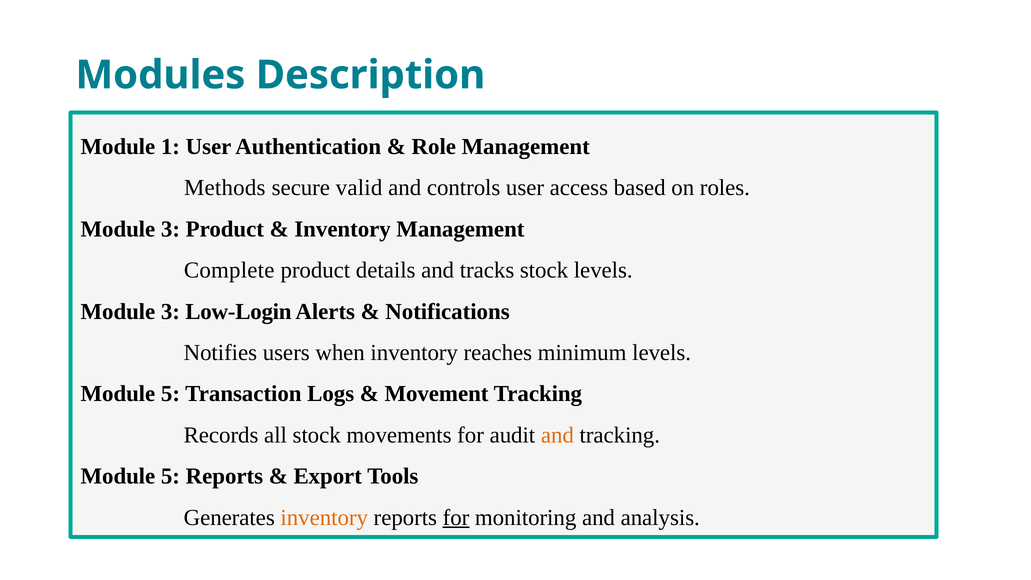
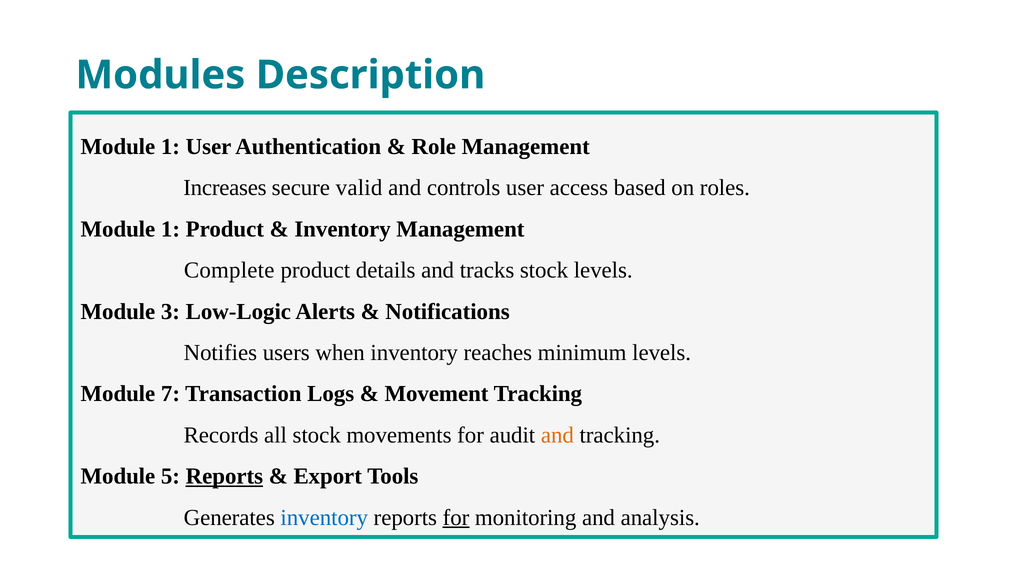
Methods: Methods -> Increases
3 at (171, 229): 3 -> 1
Low-Login: Low-Login -> Low-Logic
5 at (171, 394): 5 -> 7
Reports at (224, 476) underline: none -> present
inventory at (324, 517) colour: orange -> blue
